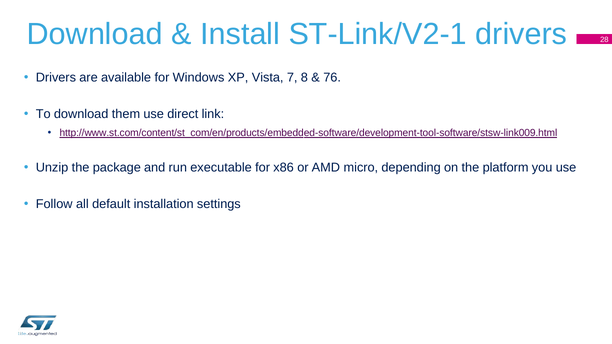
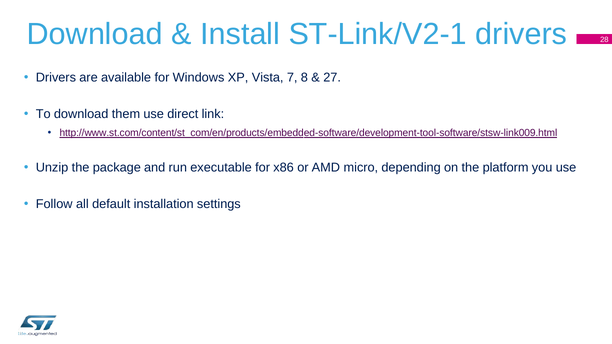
76: 76 -> 27
